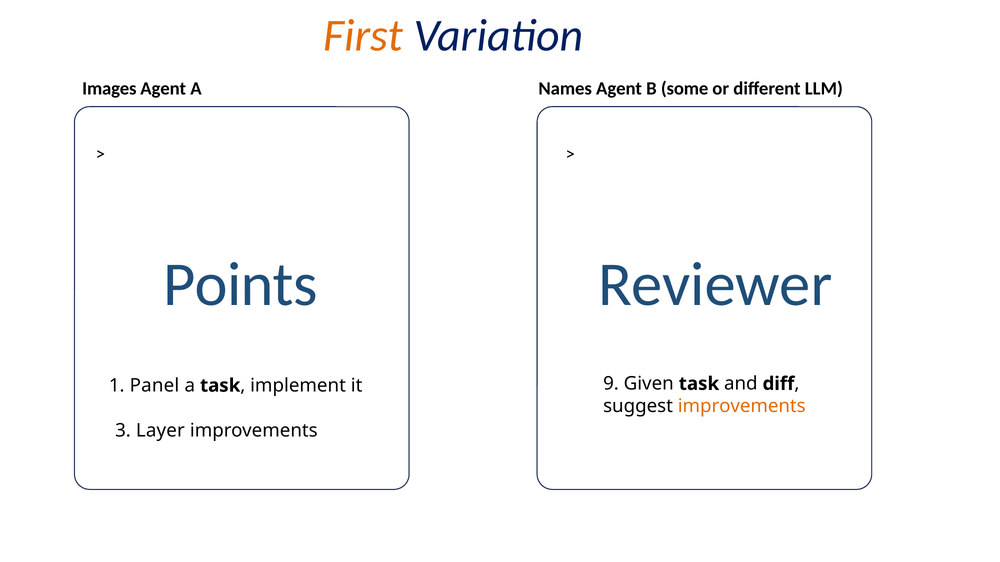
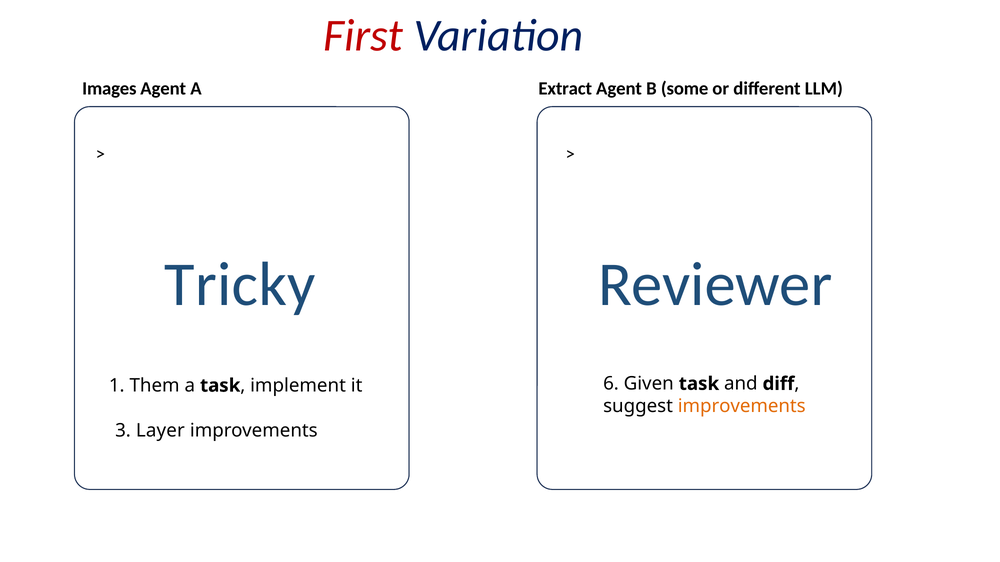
First colour: orange -> red
Names: Names -> Extract
Points: Points -> Tricky
Panel: Panel -> Them
9: 9 -> 6
